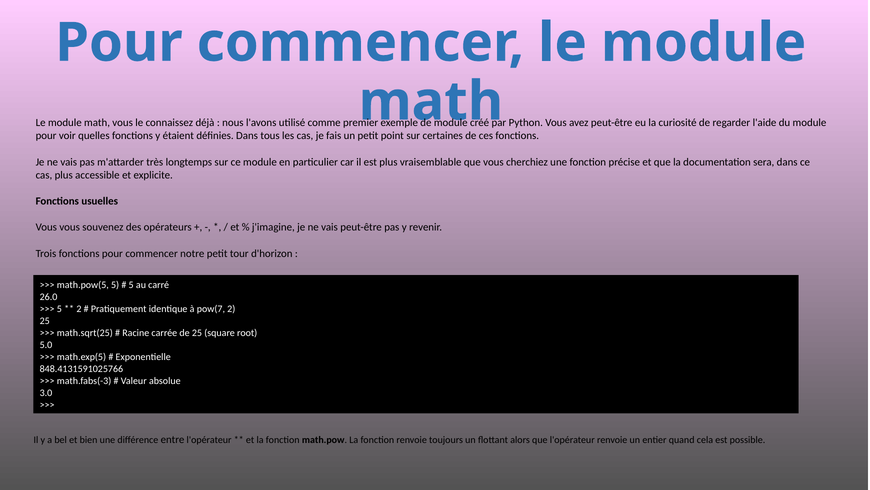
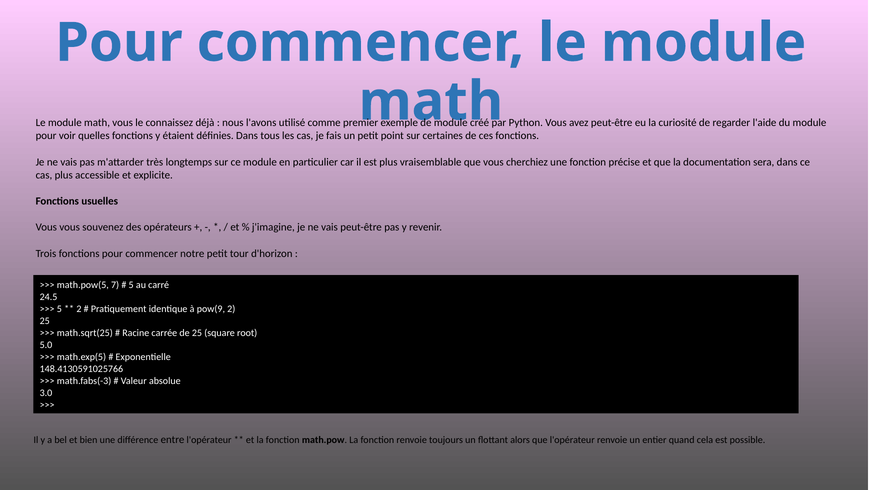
math.pow(5 5: 5 -> 7
26.0: 26.0 -> 24.5
pow(7: pow(7 -> pow(9
848.4131591025766: 848.4131591025766 -> 148.4130591025766
